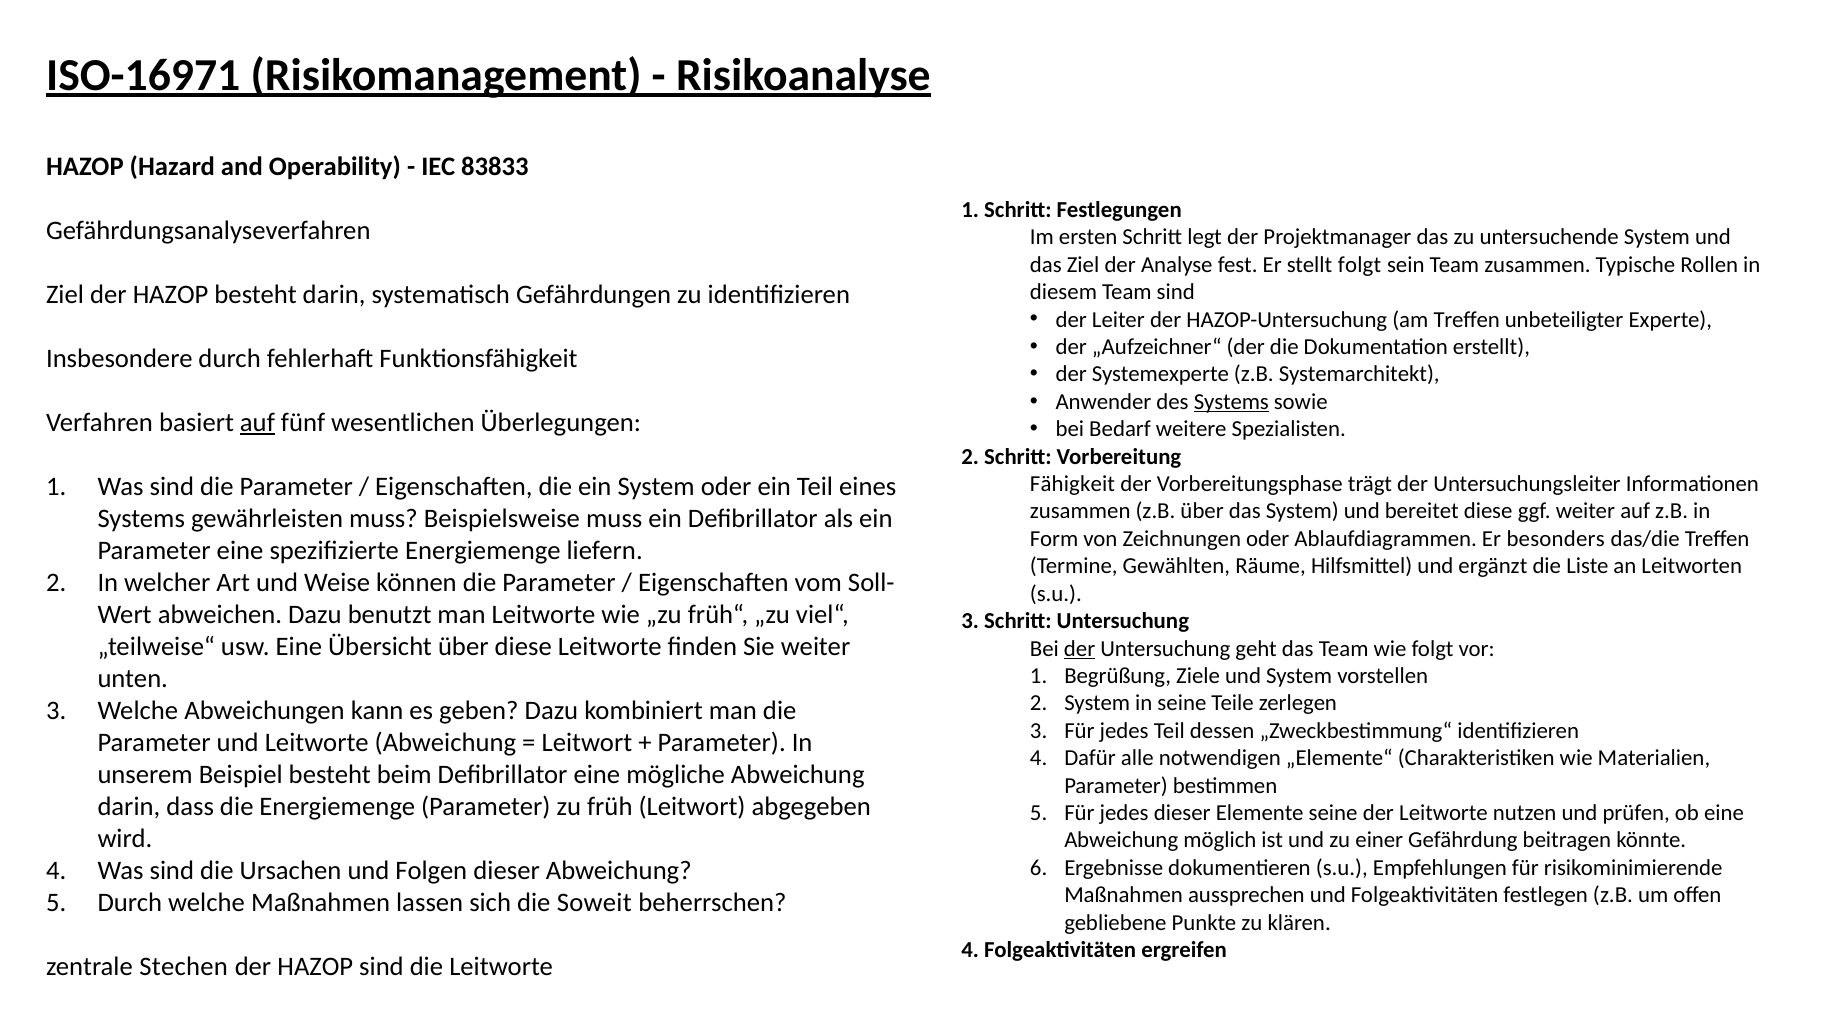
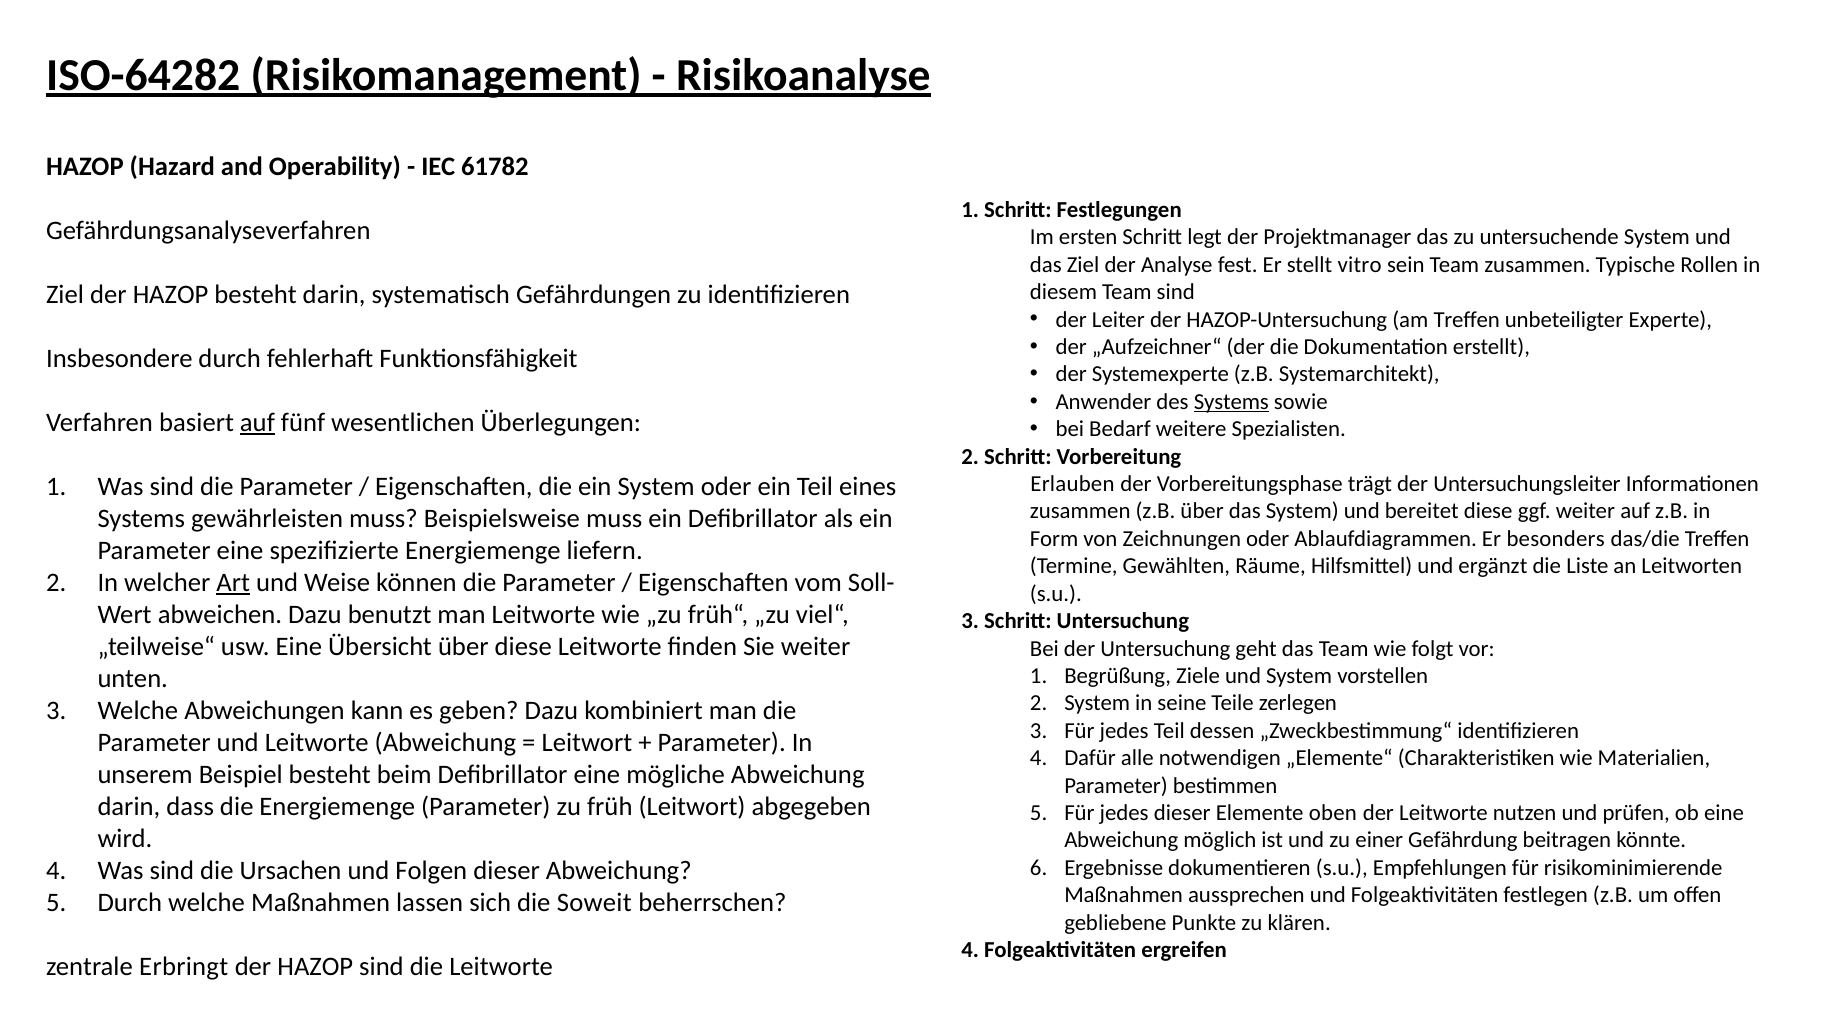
ISO-16971: ISO-16971 -> ISO-64282
83833: 83833 -> 61782
stellt folgt: folgt -> vitro
Fähigkeit: Fähigkeit -> Erlauben
Art underline: none -> present
der at (1080, 648) underline: present -> none
Elemente seine: seine -> oben
Stechen: Stechen -> Erbringt
